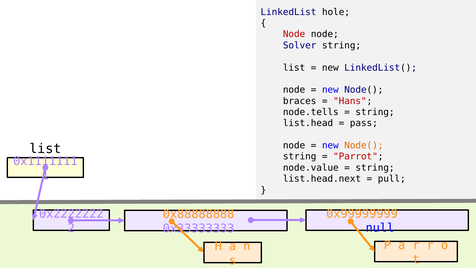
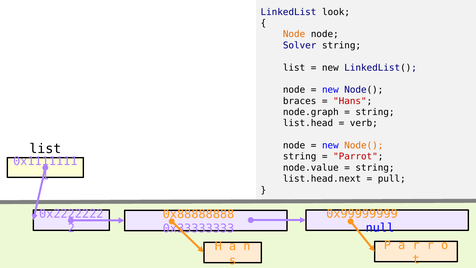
hole: hole -> look
Node at (294, 34) colour: red -> orange
node.tells: node.tells -> node.graph
pass: pass -> verb
